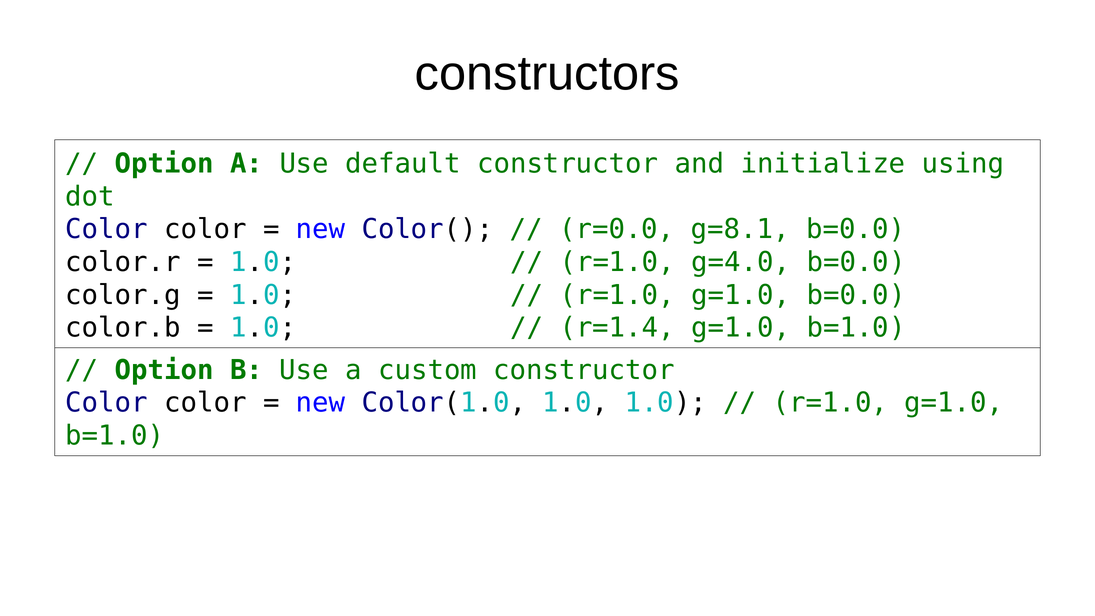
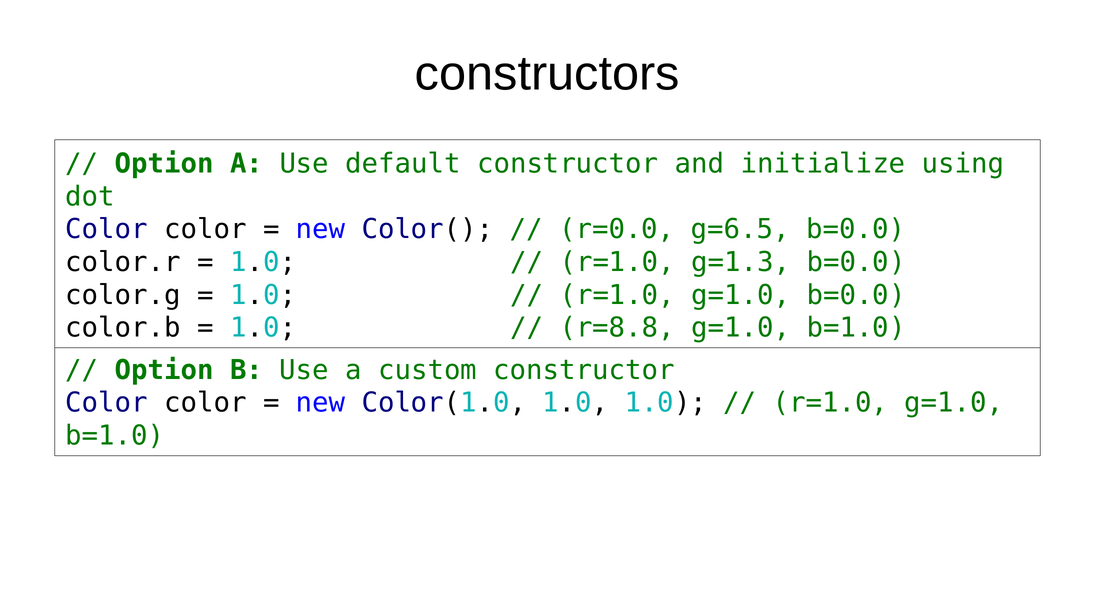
g=8.1: g=8.1 -> g=6.5
g=4.0: g=4.0 -> g=1.3
r=1.4: r=1.4 -> r=8.8
